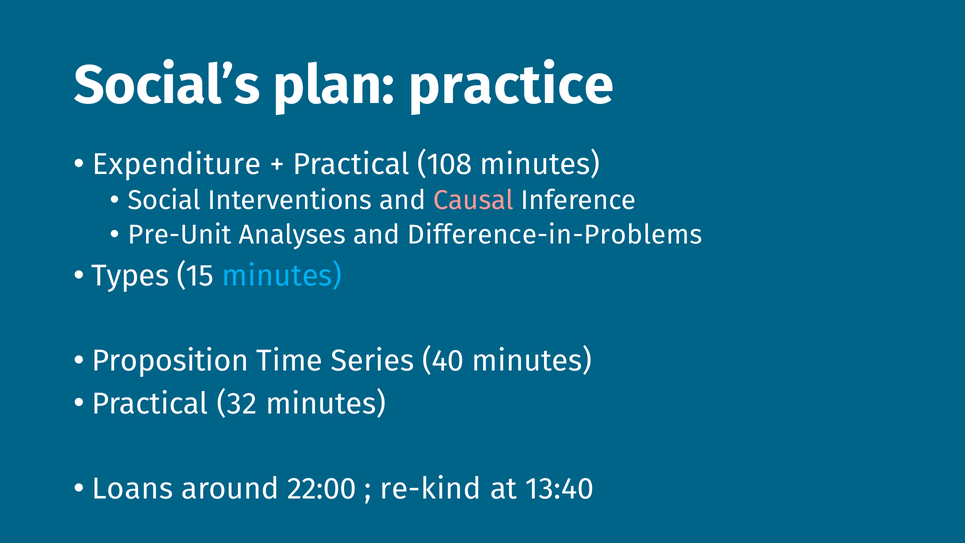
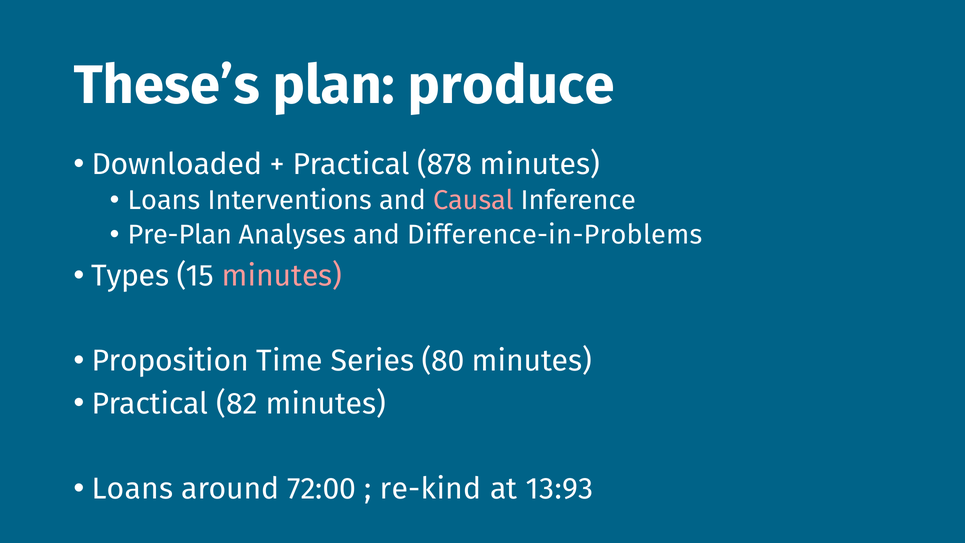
Social’s: Social’s -> These’s
practice: practice -> produce
Expenditure: Expenditure -> Downloaded
108: 108 -> 878
Social at (164, 200): Social -> Loans
Pre-Unit: Pre-Unit -> Pre-Plan
minutes at (282, 276) colour: light blue -> pink
40: 40 -> 80
32: 32 -> 82
22:00: 22:00 -> 72:00
13:40: 13:40 -> 13:93
